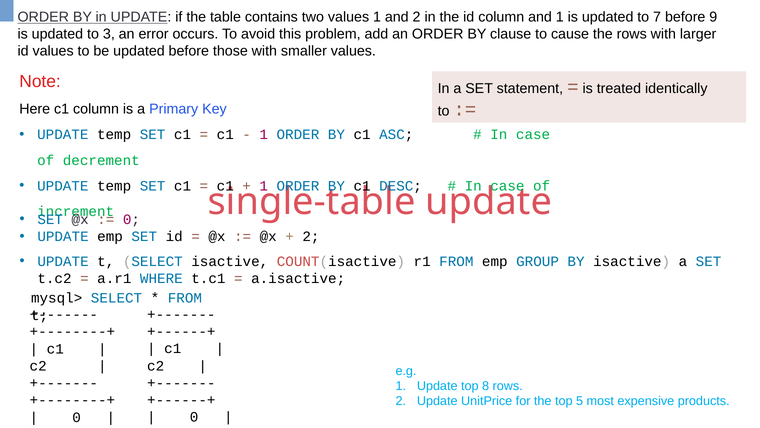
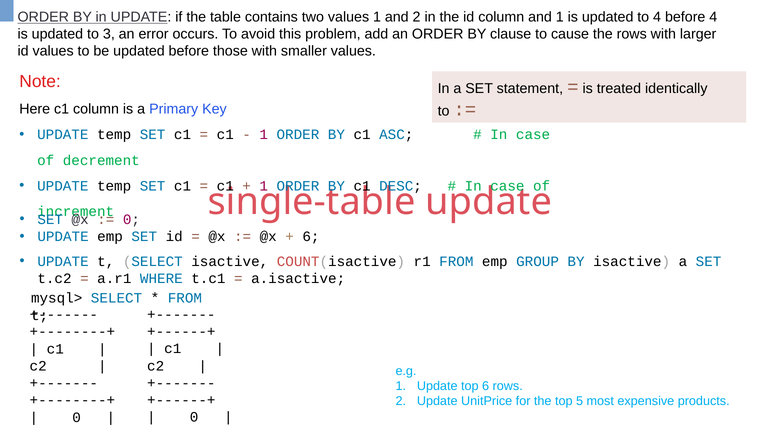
to 7: 7 -> 4
before 9: 9 -> 4
2 at (311, 236): 2 -> 6
top 8: 8 -> 6
